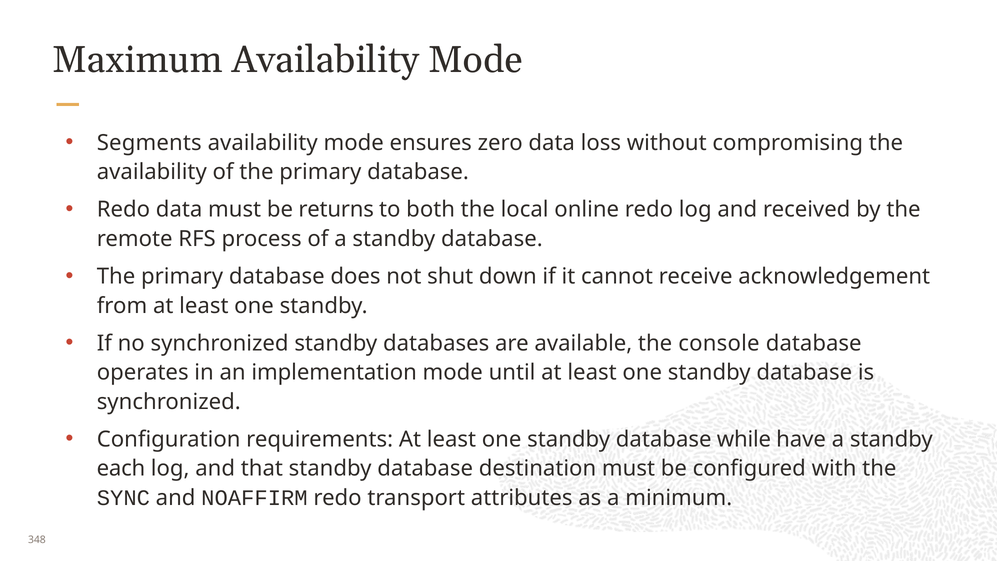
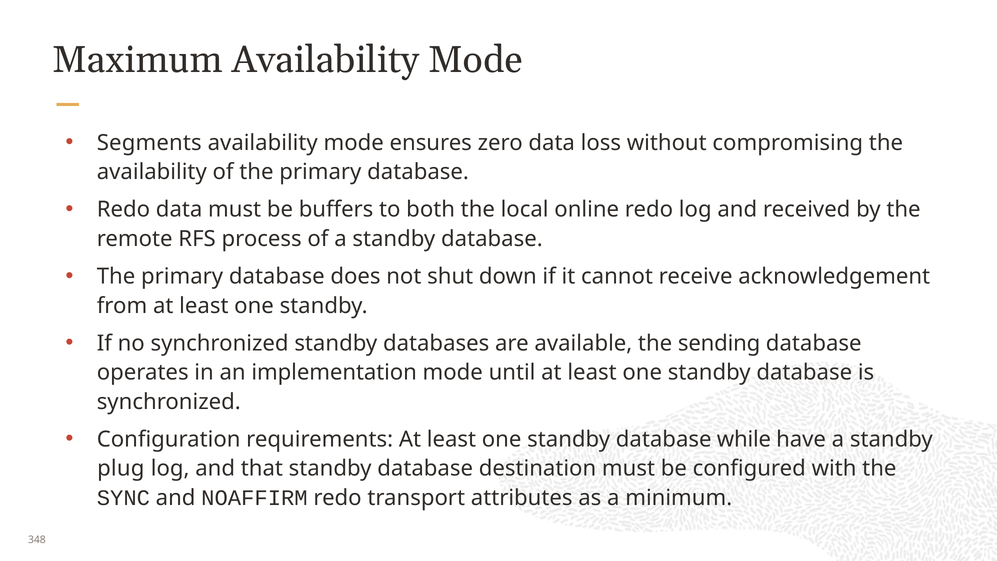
returns: returns -> buffers
console: console -> sending
each: each -> plug
